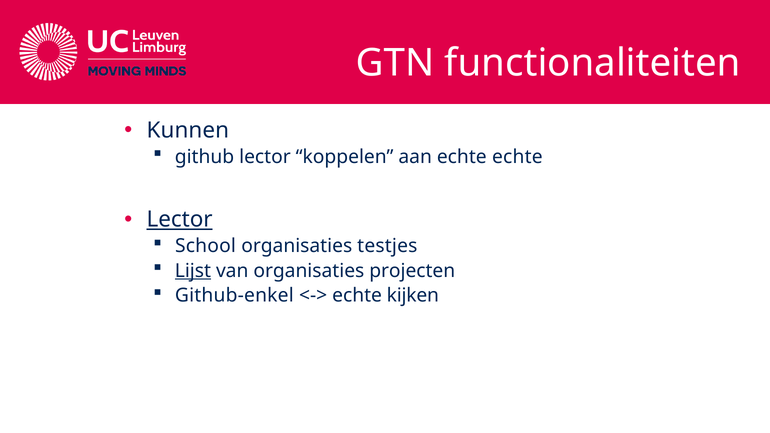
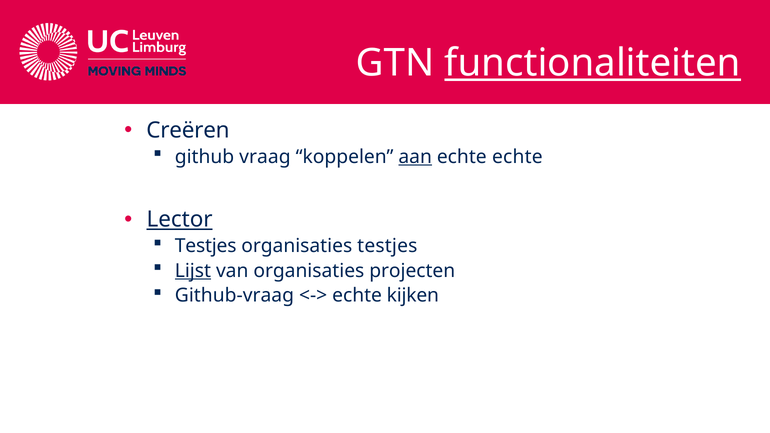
functionaliteiten underline: none -> present
Kunnen: Kunnen -> Creëren
github lector: lector -> vraag
aan underline: none -> present
School at (205, 246): School -> Testjes
Github-enkel: Github-enkel -> Github-vraag
